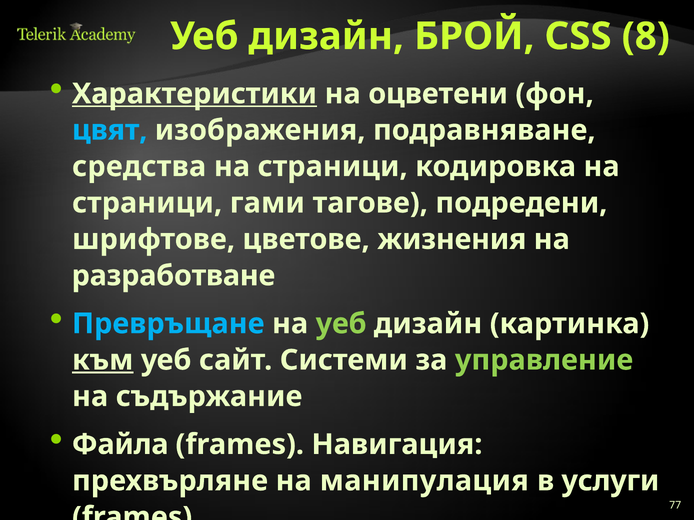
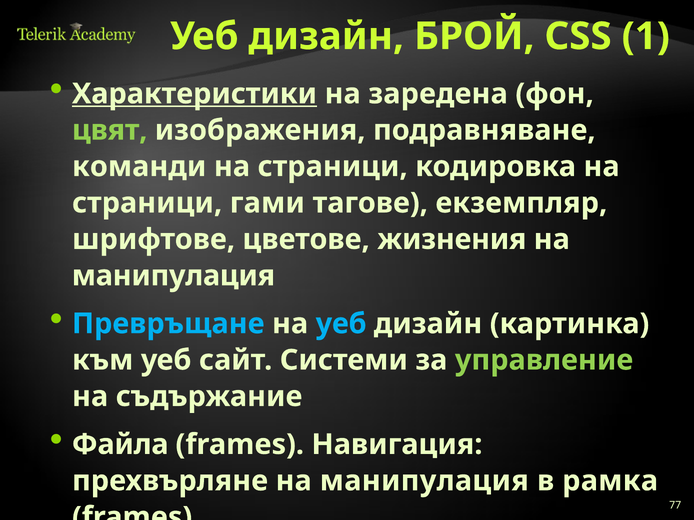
8: 8 -> 1
оцветени: оцветени -> заредена
цвят colour: light blue -> light green
средства: средства -> команди
подредени: подредени -> екземпляр
разработване at (173, 276): разработване -> манипулация
уеб at (341, 324) colour: light green -> light blue
към underline: present -> none
услуги: услуги -> рамка
